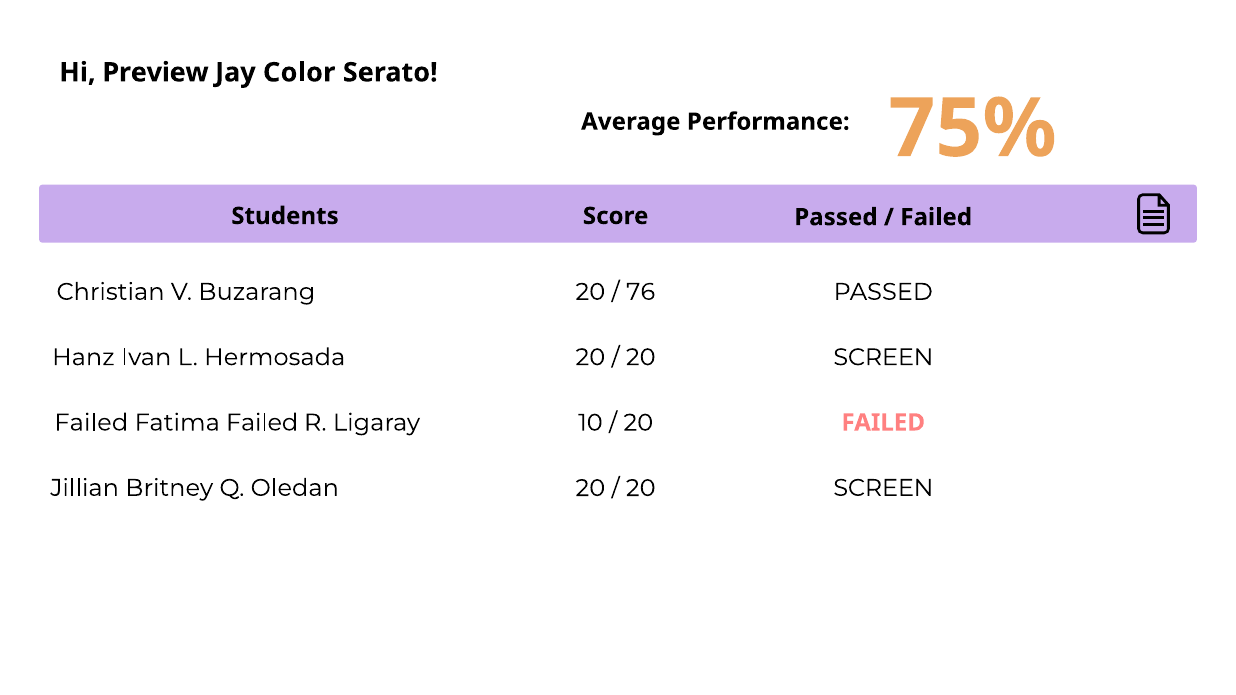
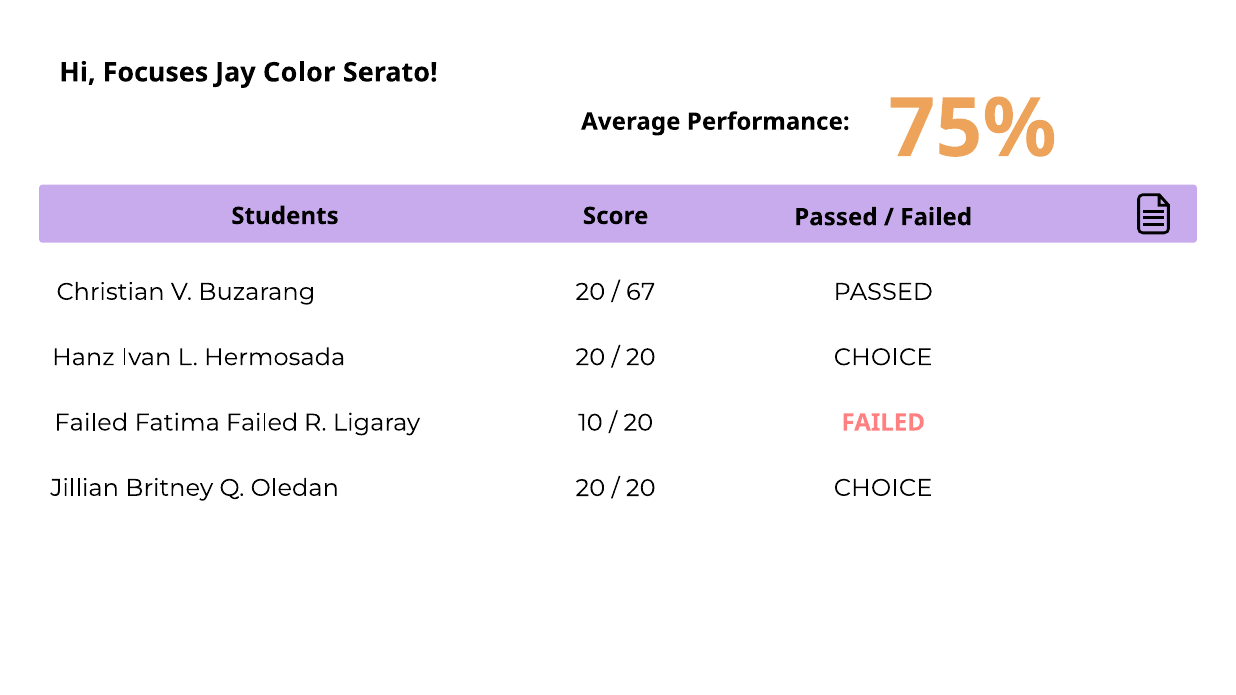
Preview: Preview -> Focuses
76: 76 -> 67
SCREEN at (883, 357): SCREEN -> CHOICE
SCREEN at (883, 488): SCREEN -> CHOICE
